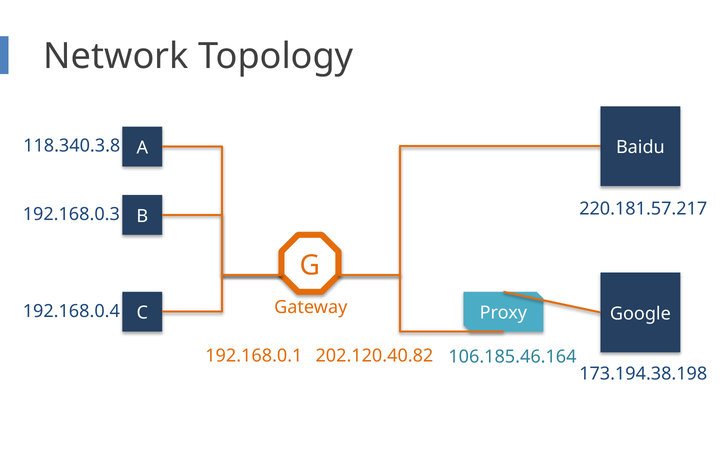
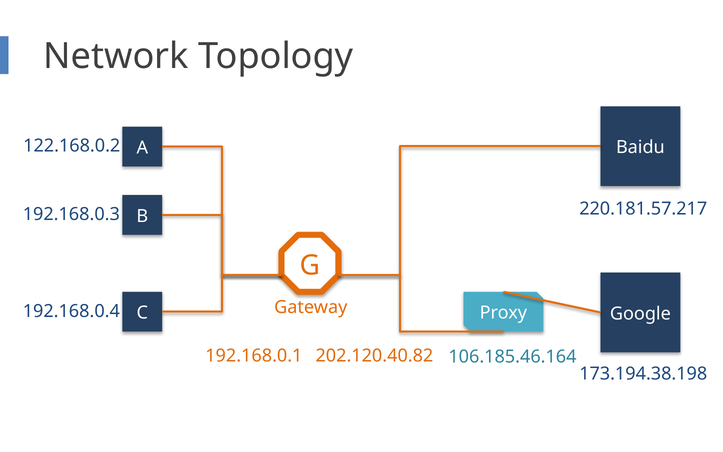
118.340.3.8: 118.340.3.8 -> 122.168.0.2
